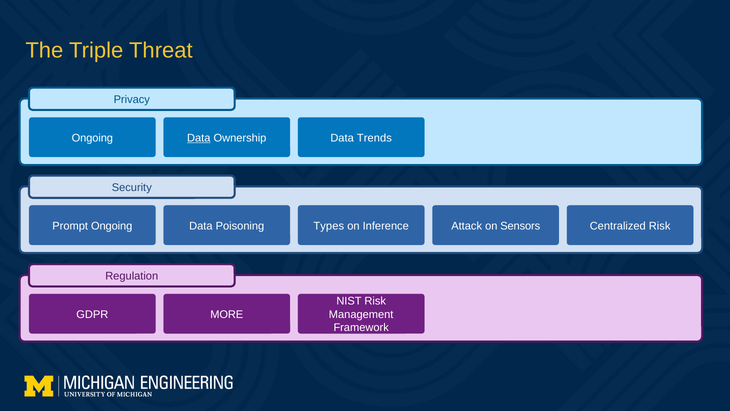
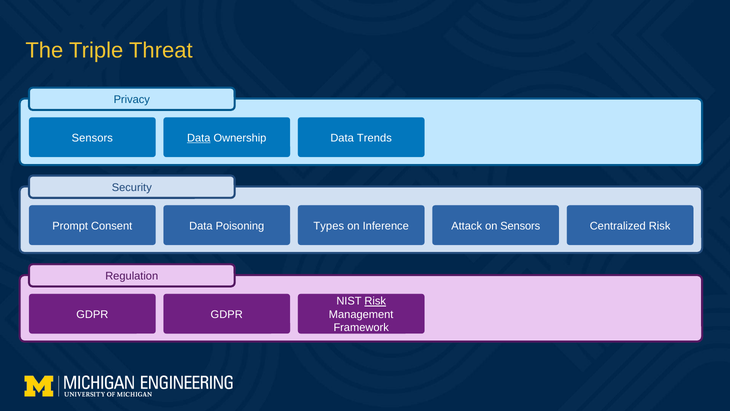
Ongoing at (92, 138): Ongoing -> Sensors
Prompt Ongoing: Ongoing -> Consent
Risk at (375, 301) underline: none -> present
MORE at (227, 314): MORE -> GDPR
